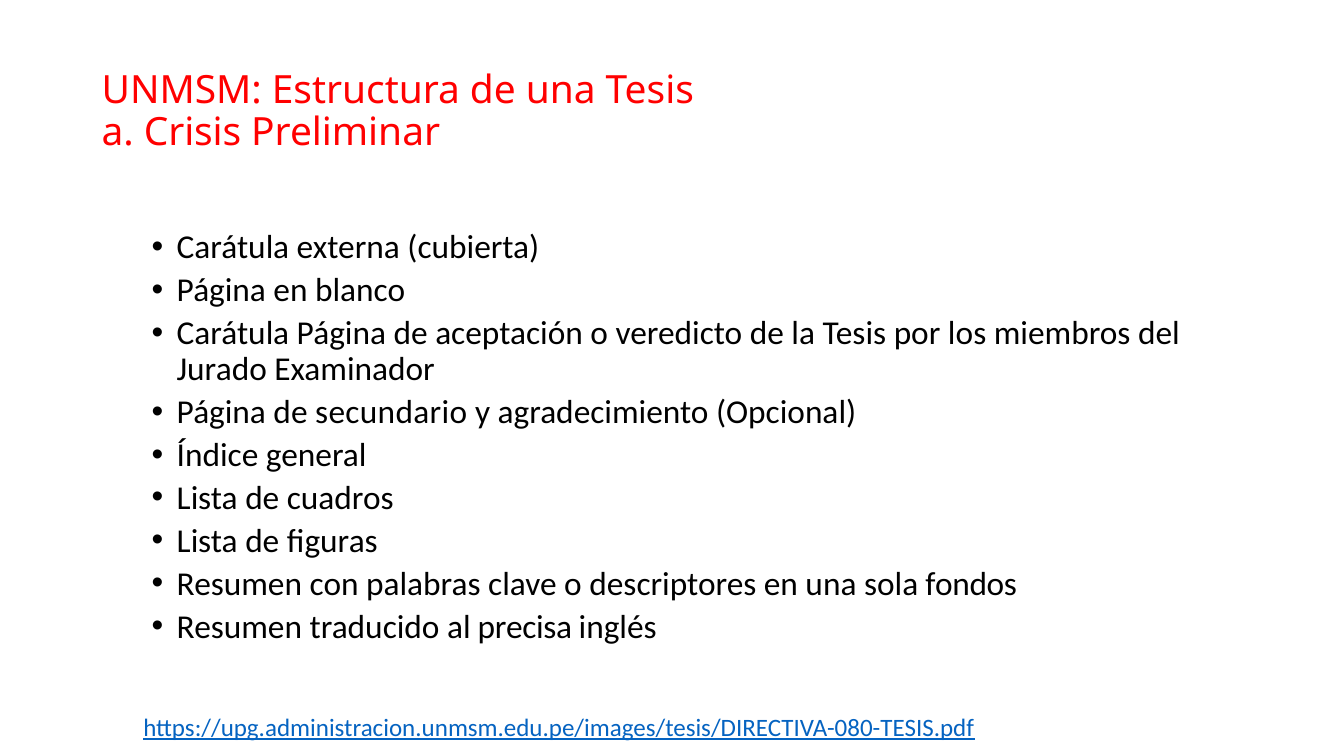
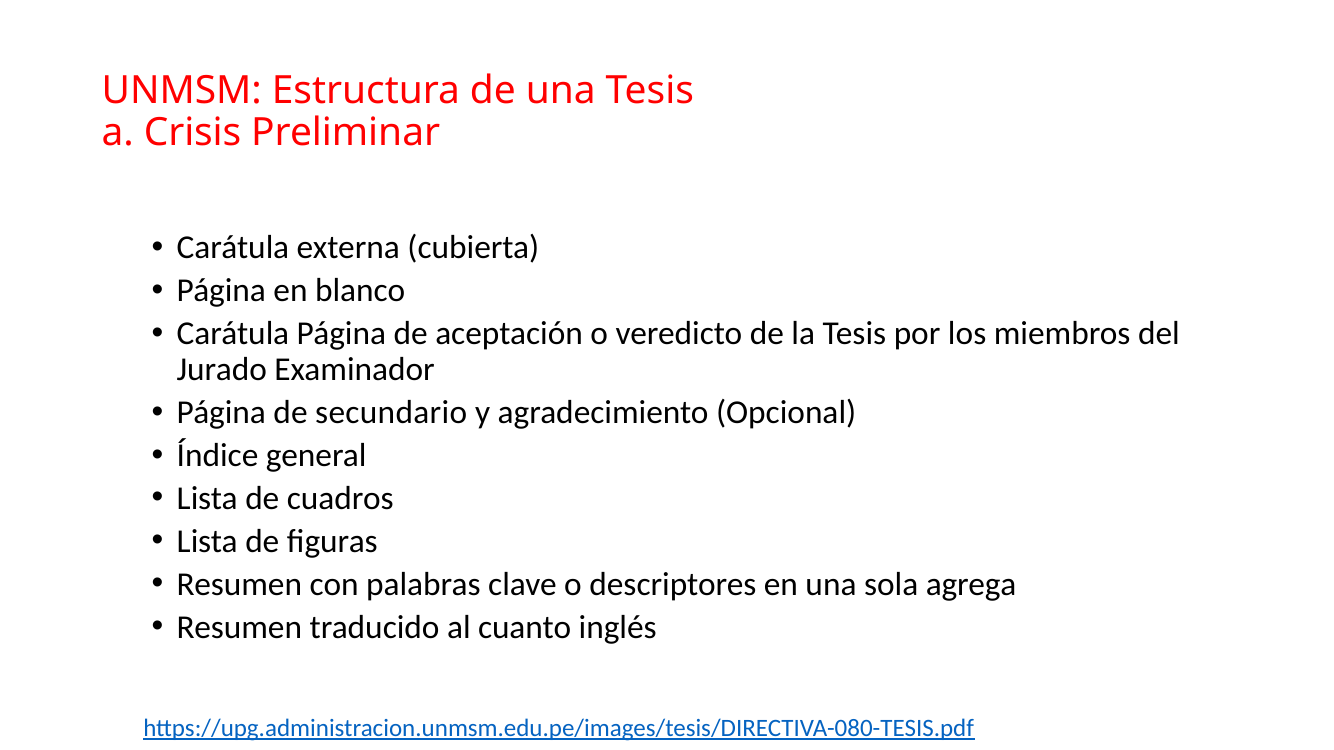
fondos: fondos -> agrega
precisa: precisa -> cuanto
